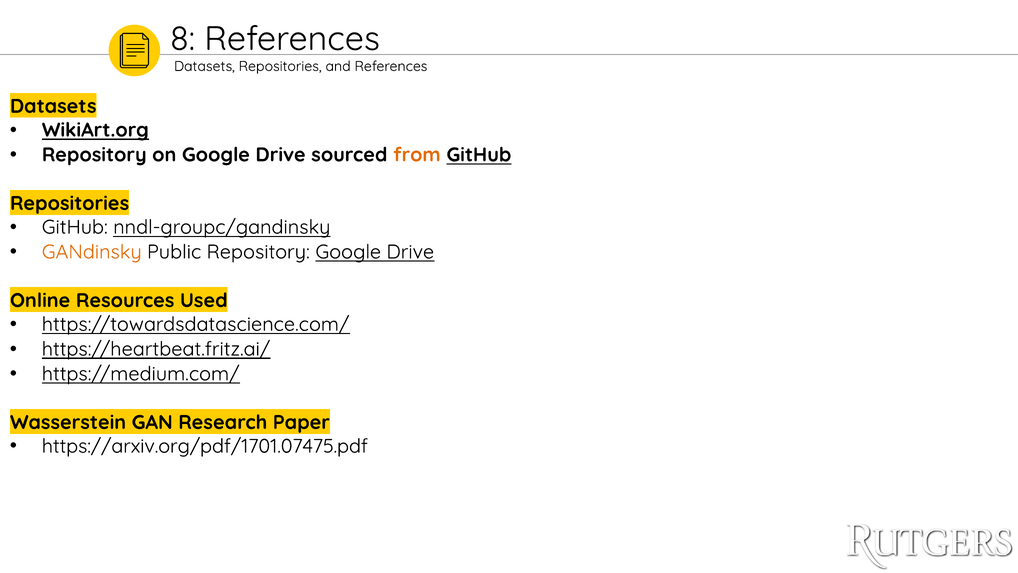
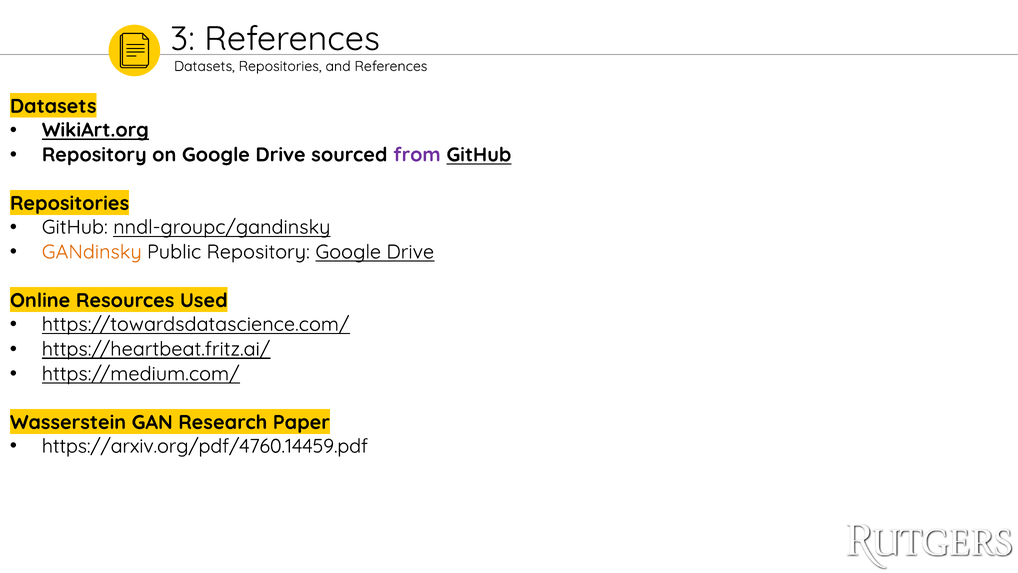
8: 8 -> 3
from colour: orange -> purple
https://arxiv.org/pdf/1701.07475.pdf: https://arxiv.org/pdf/1701.07475.pdf -> https://arxiv.org/pdf/4760.14459.pdf
